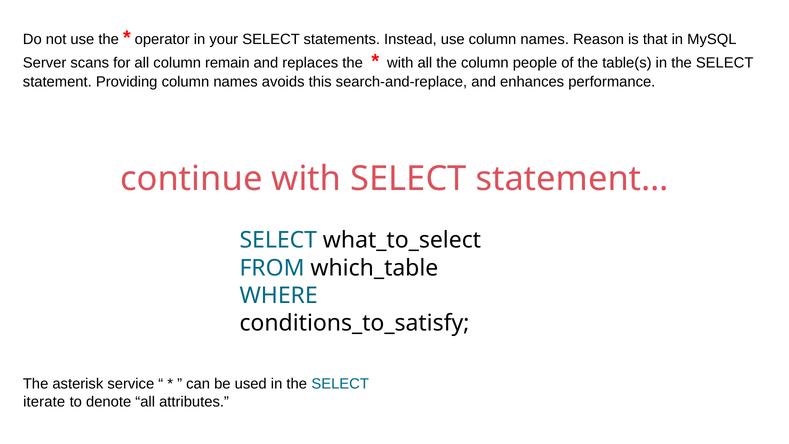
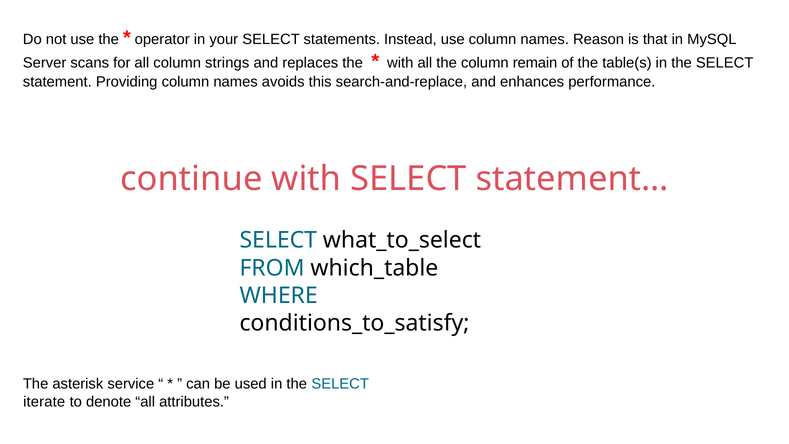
remain: remain -> strings
people: people -> remain
